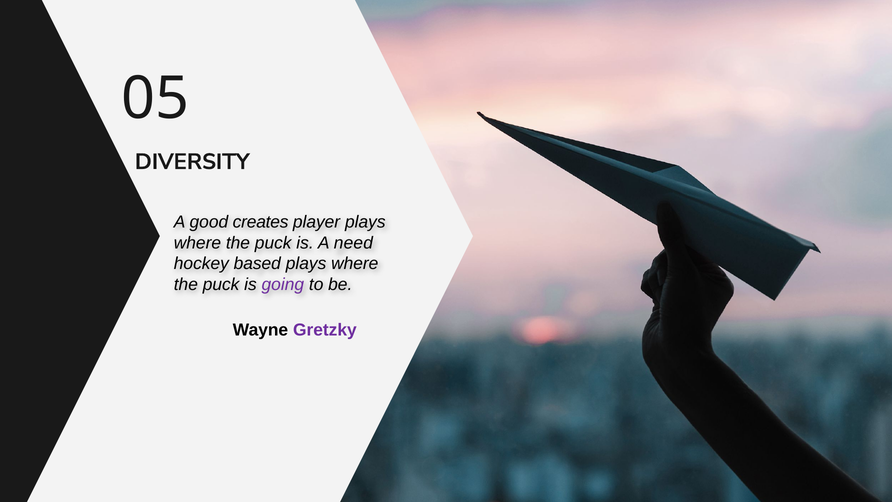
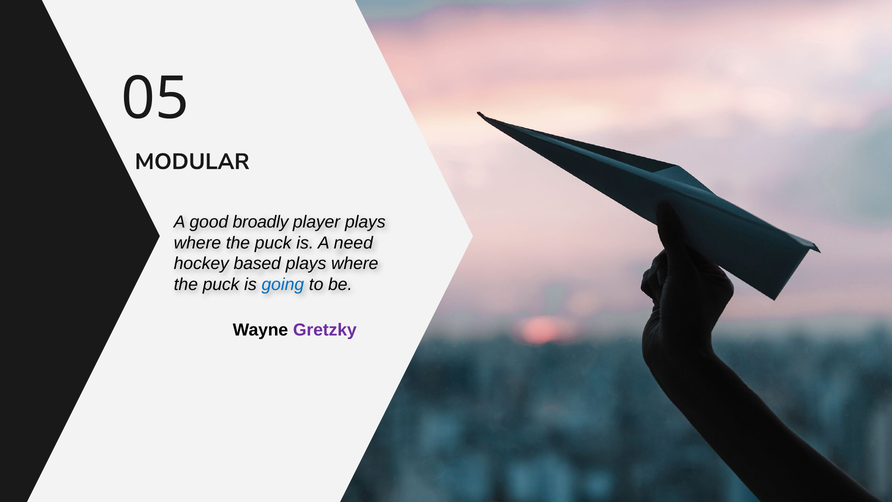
DIVERSITY: DIVERSITY -> MODULAR
creates: creates -> broadly
going colour: purple -> blue
